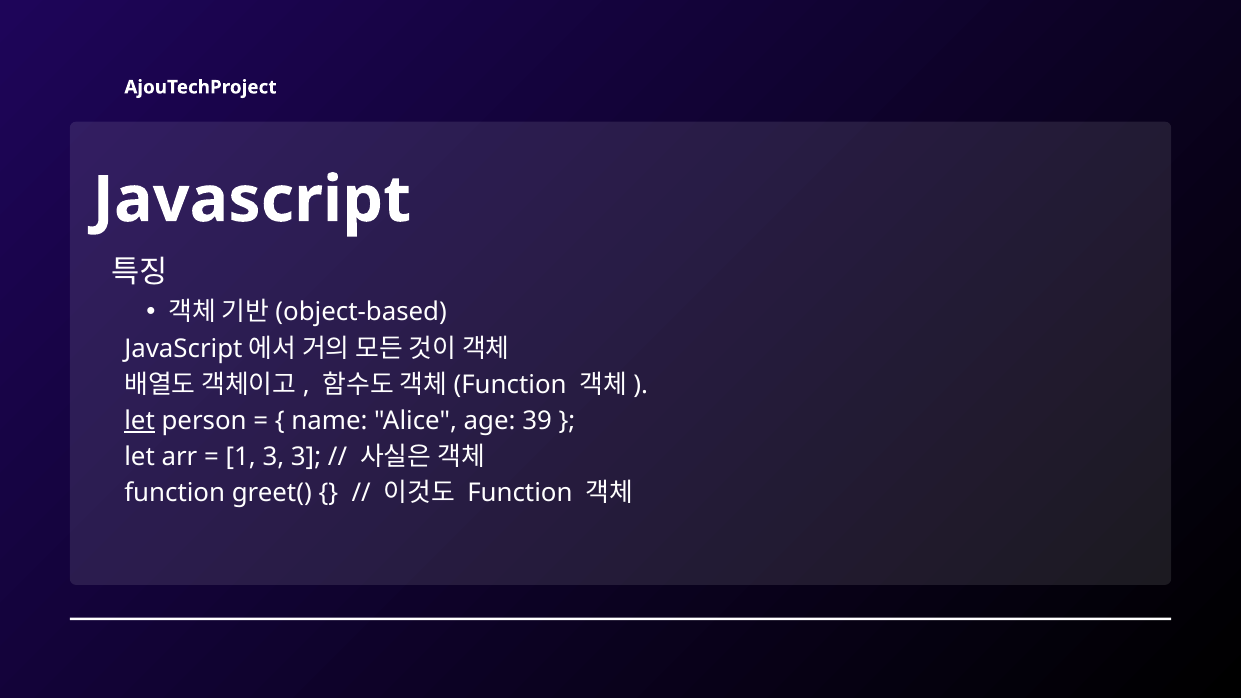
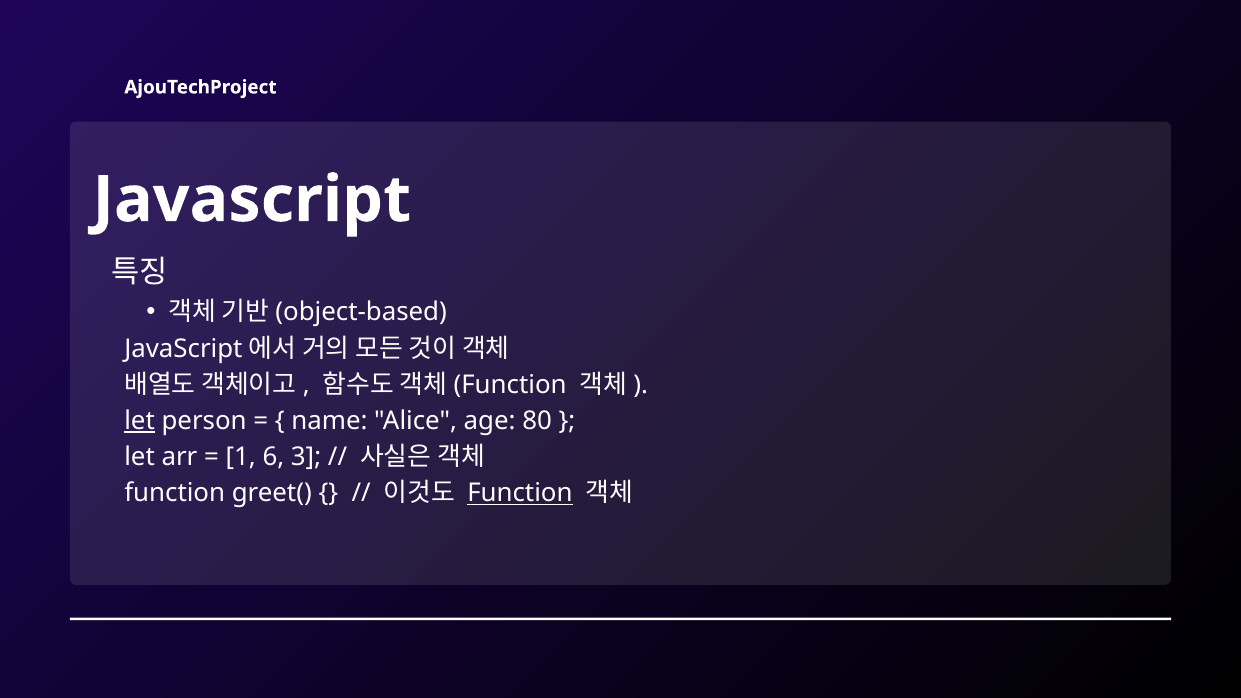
39: 39 -> 80
1 3: 3 -> 6
Function at (520, 493) underline: none -> present
